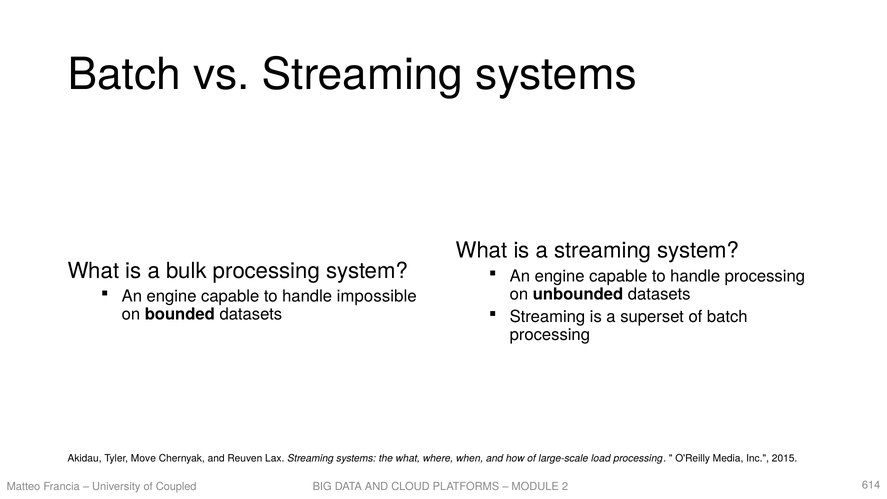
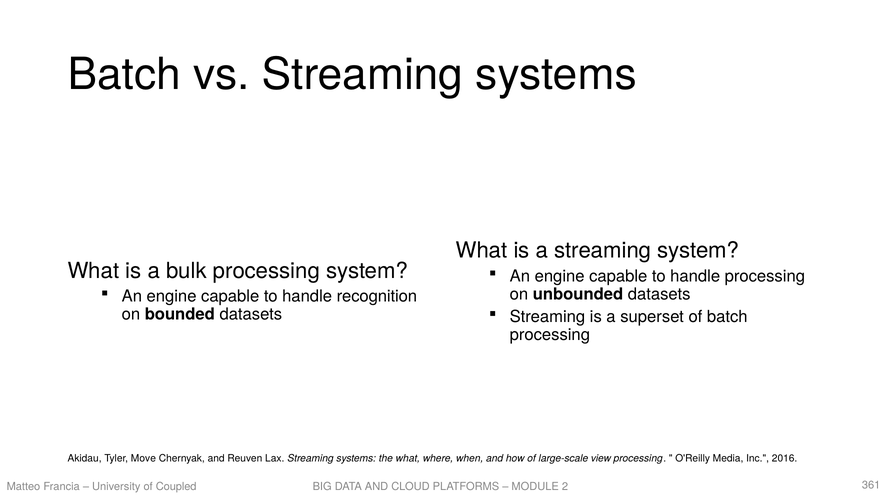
impossible: impossible -> recognition
load: load -> view
2015: 2015 -> 2016
614: 614 -> 361
